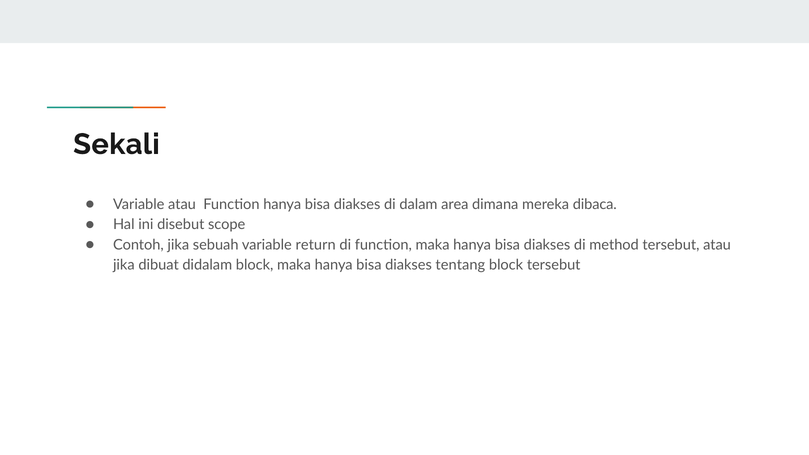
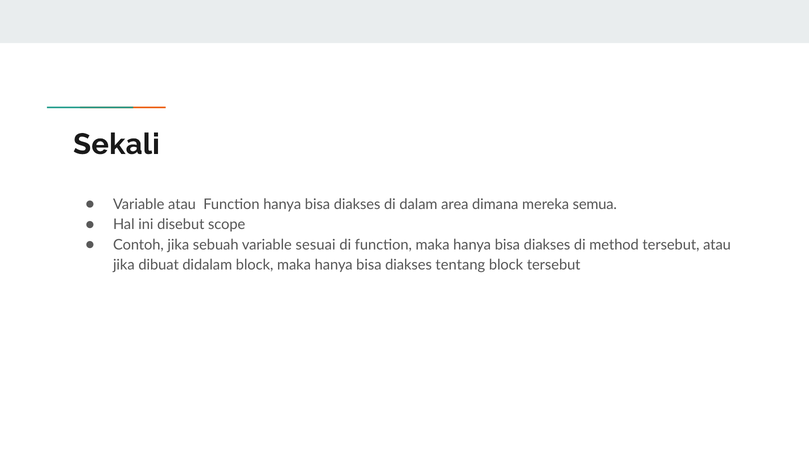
dibaca: dibaca -> semua
return: return -> sesuai
